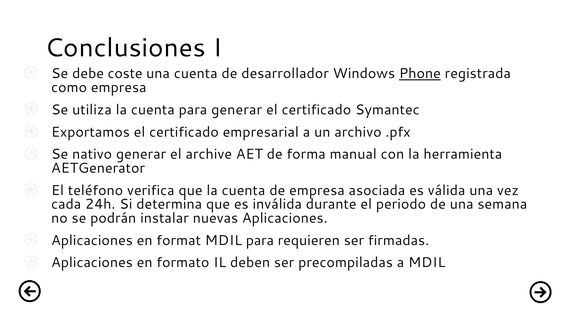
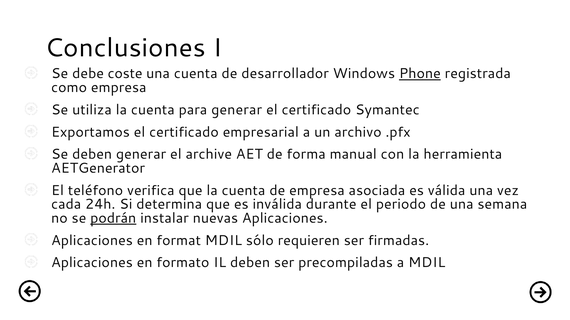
Se nativo: nativo -> deben
podrán underline: none -> present
MDIL para: para -> sólo
